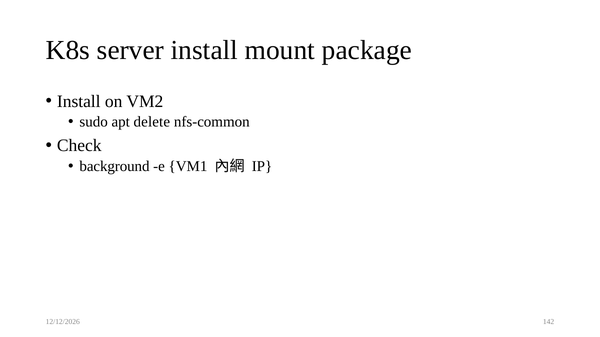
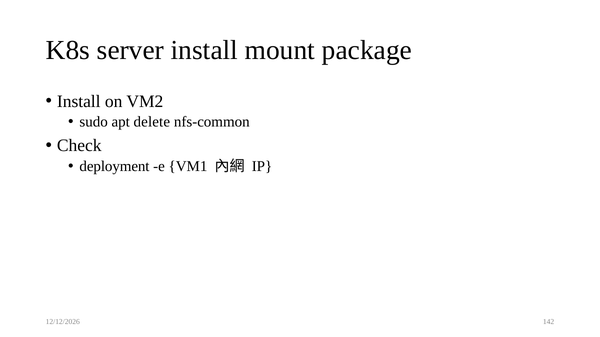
background: background -> deployment
